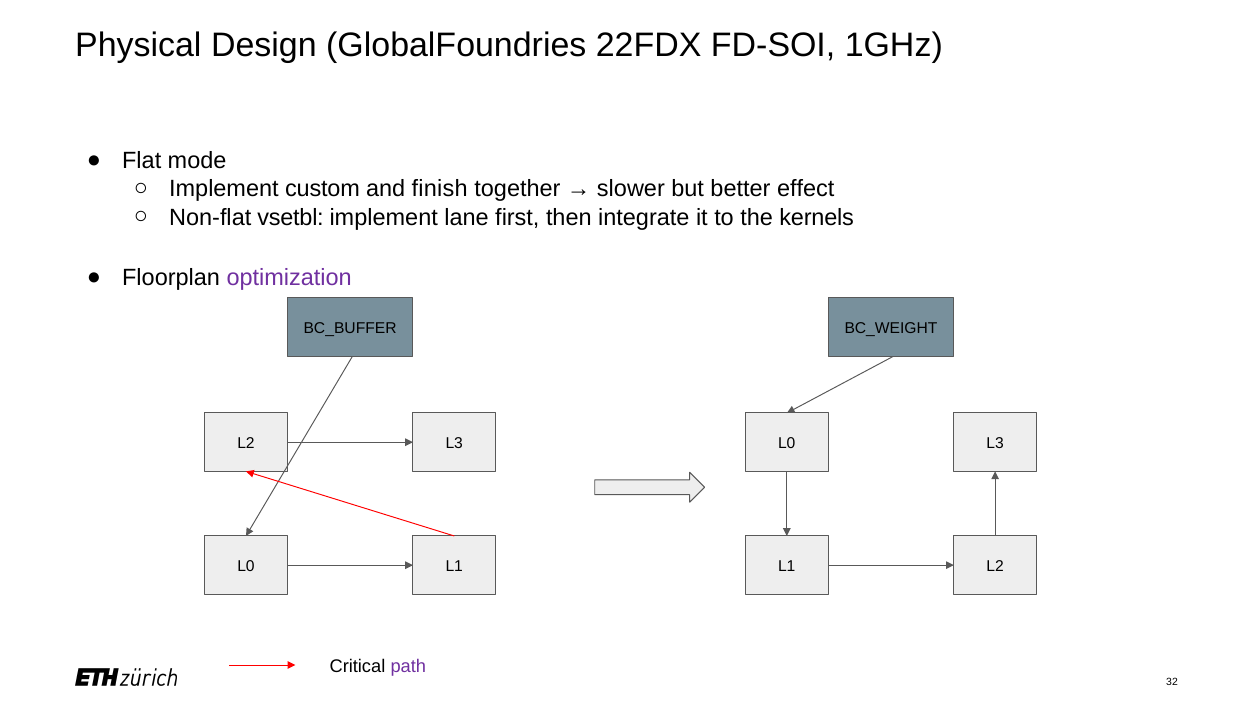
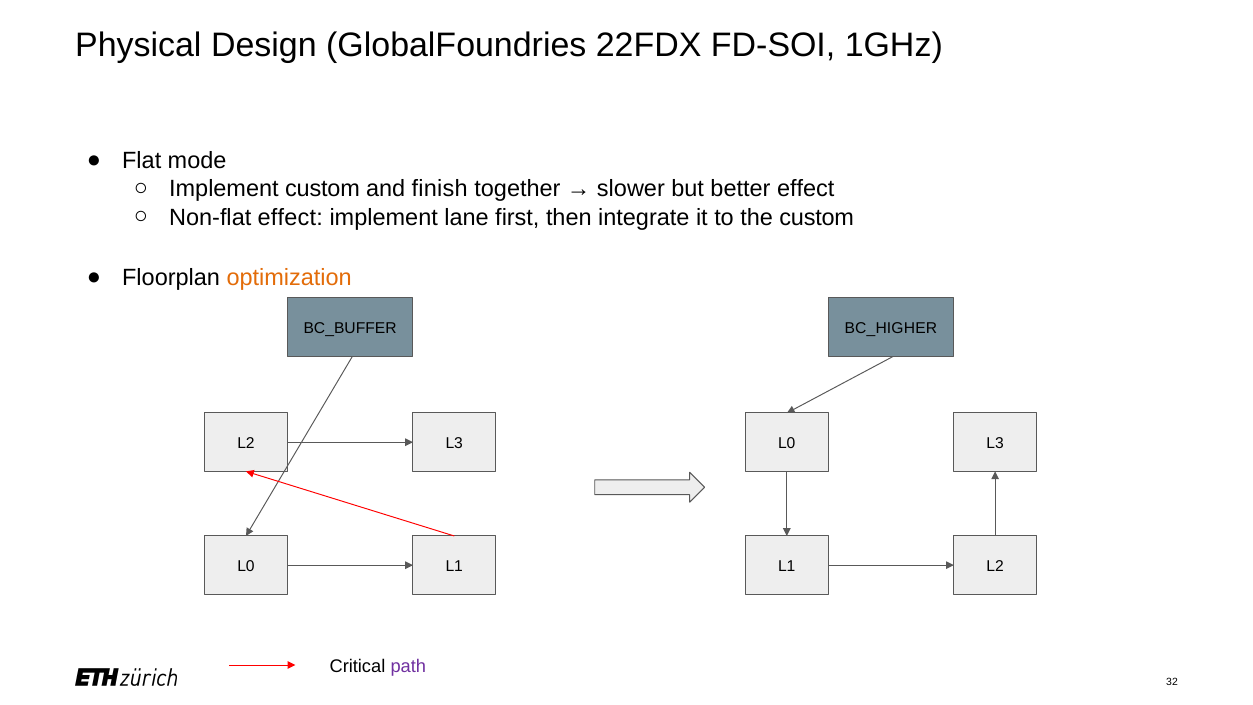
Non-flat vsetbl: vsetbl -> effect
the kernels: kernels -> custom
optimization colour: purple -> orange
BC_WEIGHT: BC_WEIGHT -> BC_HIGHER
